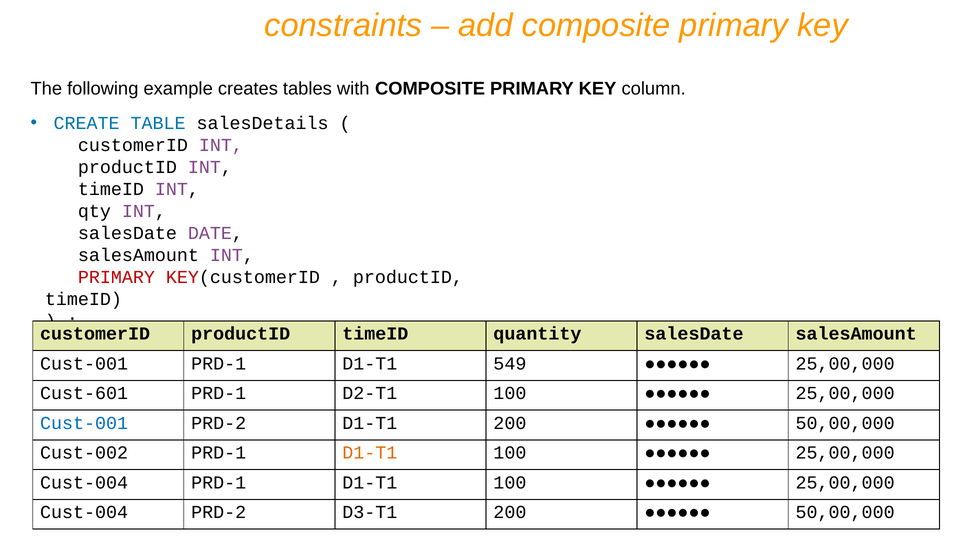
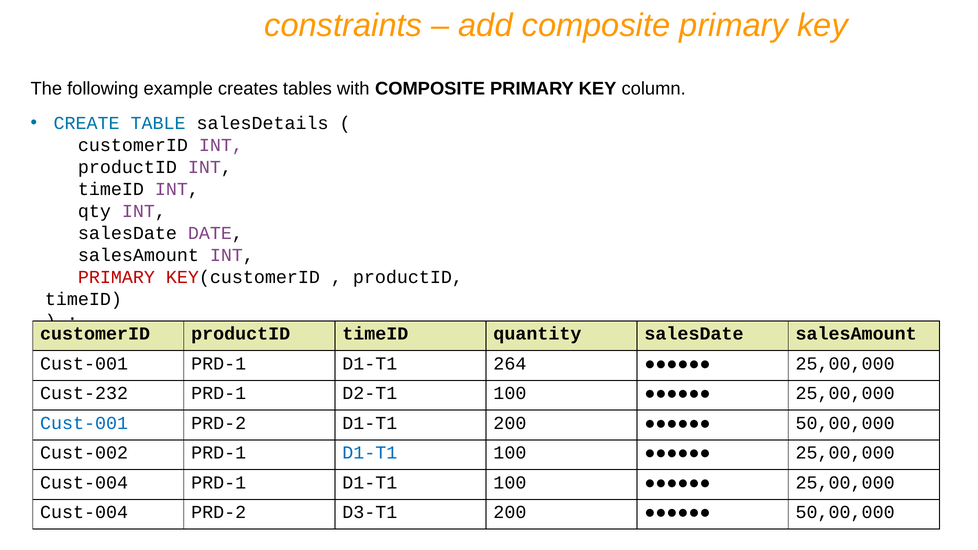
549: 549 -> 264
Cust-601: Cust-601 -> Cust-232
D1-T1 at (370, 453) colour: orange -> blue
